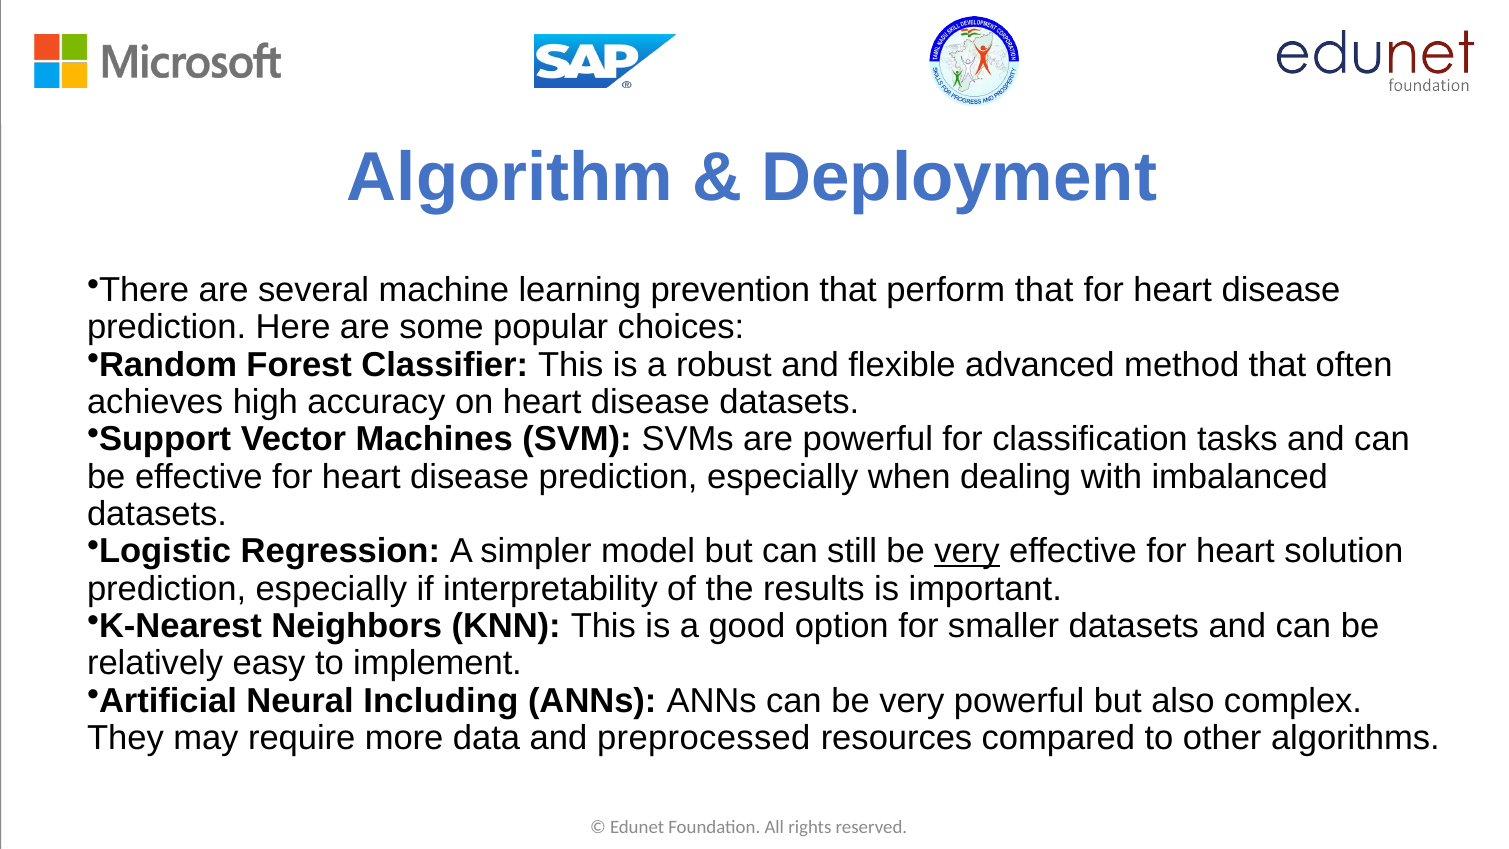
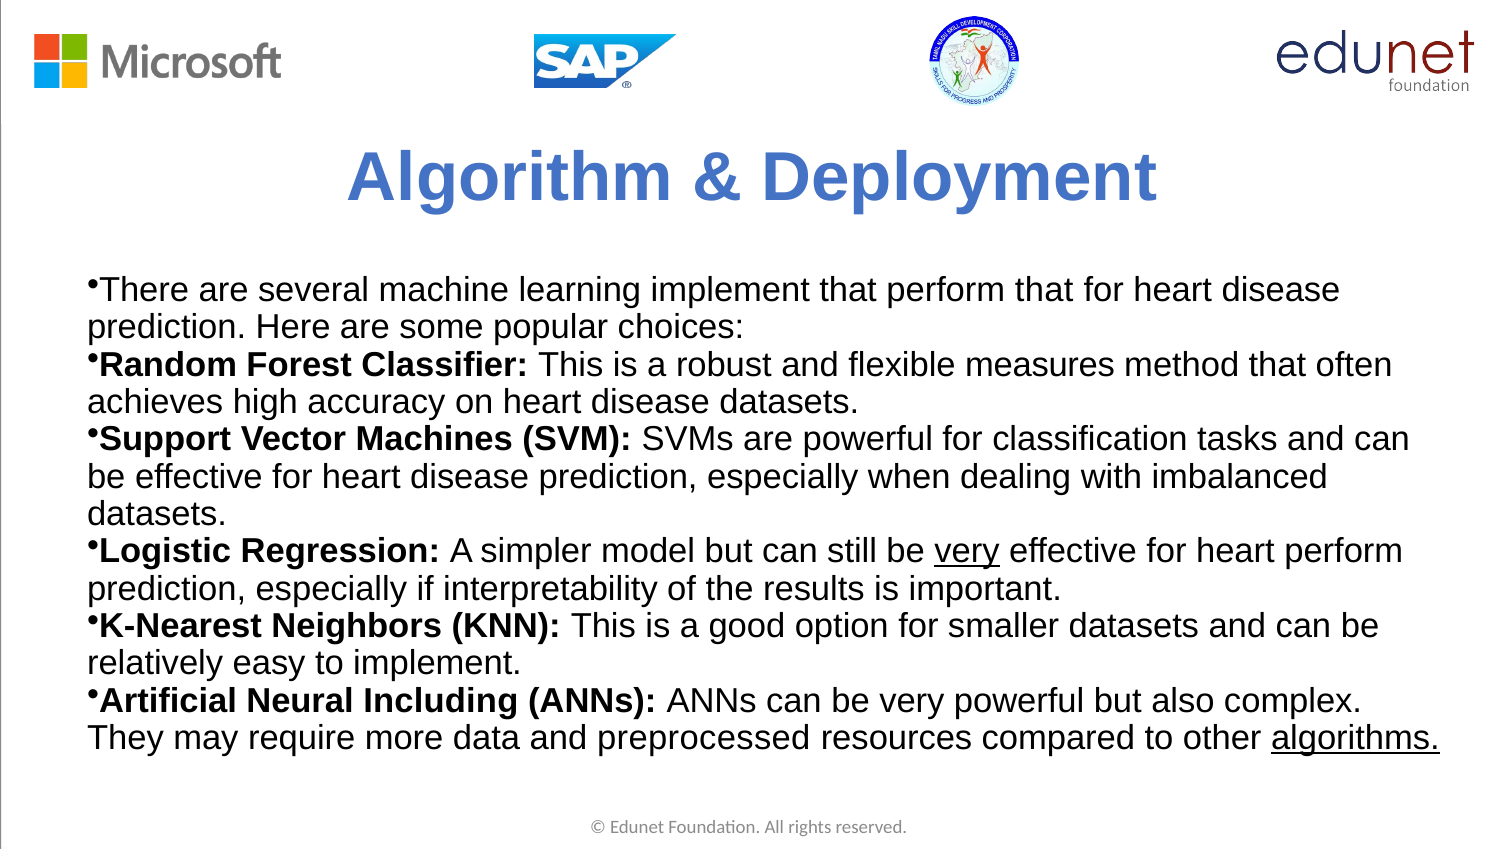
learning prevention: prevention -> implement
advanced: advanced -> measures
heart solution: solution -> perform
algorithms underline: none -> present
